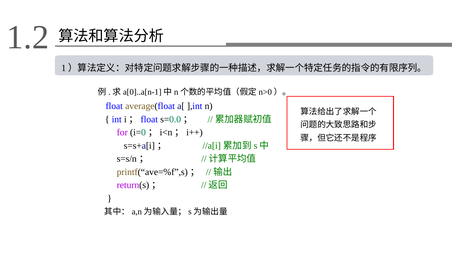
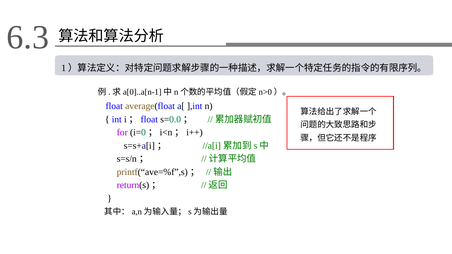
1.2: 1.2 -> 6.3
